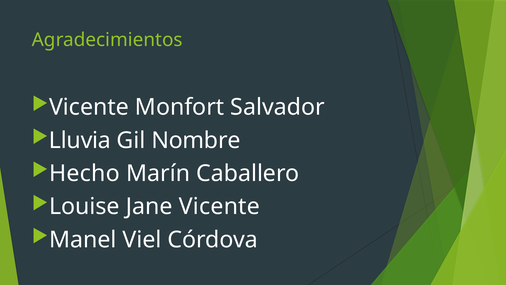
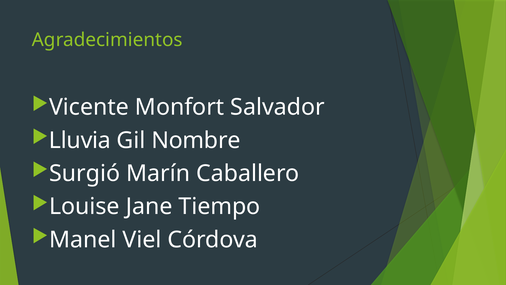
Hecho: Hecho -> Surgió
Jane Vicente: Vicente -> Tiempo
